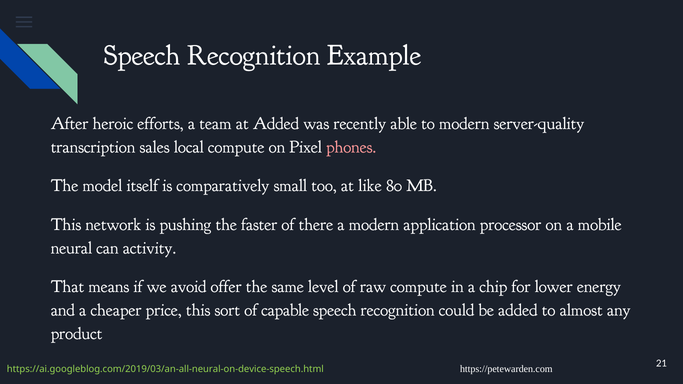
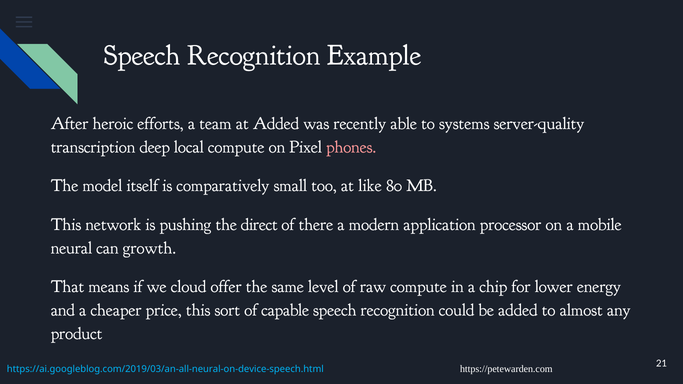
to modern: modern -> systems
sales: sales -> deep
faster: faster -> direct
activity: activity -> growth
avoid: avoid -> cloud
https://ai.googleblog.com/2019/03/an-all-neural-on-device-speech.html colour: light green -> light blue
